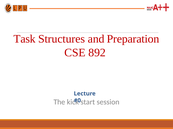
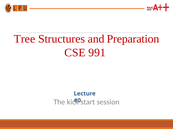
Task: Task -> Tree
892: 892 -> 991
